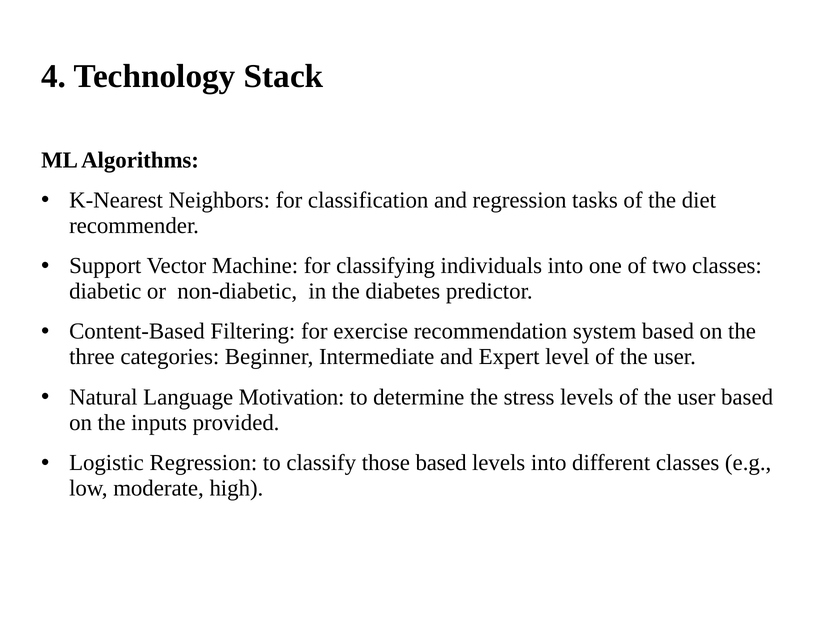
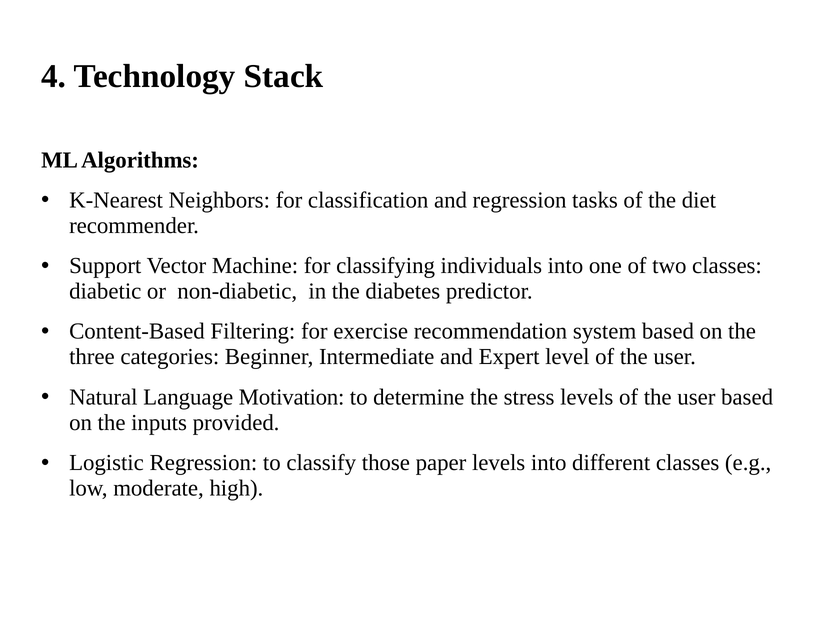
those based: based -> paper
